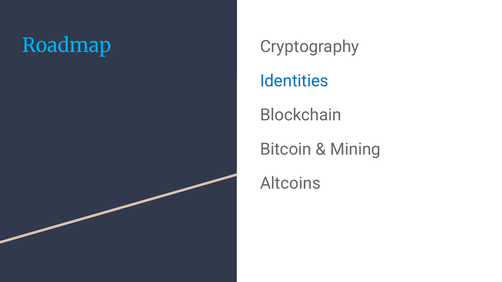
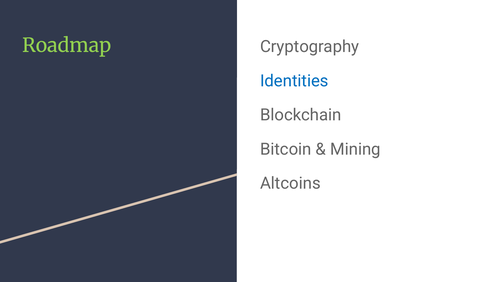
Roadmap colour: light blue -> light green
